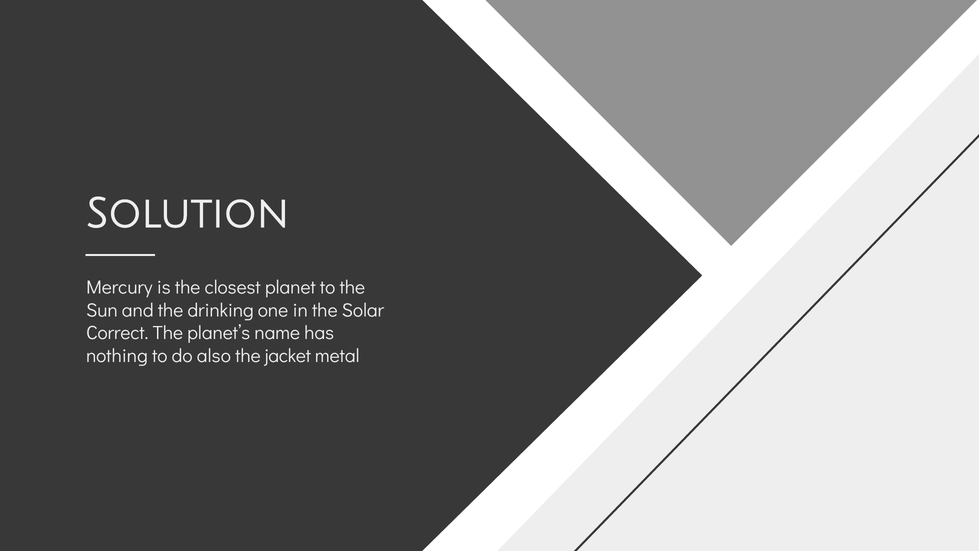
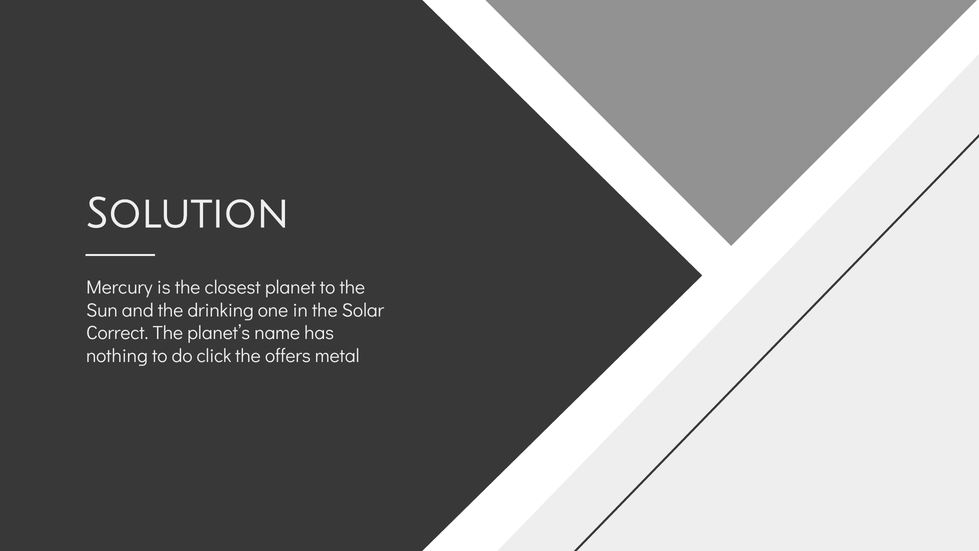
also: also -> click
jacket: jacket -> offers
